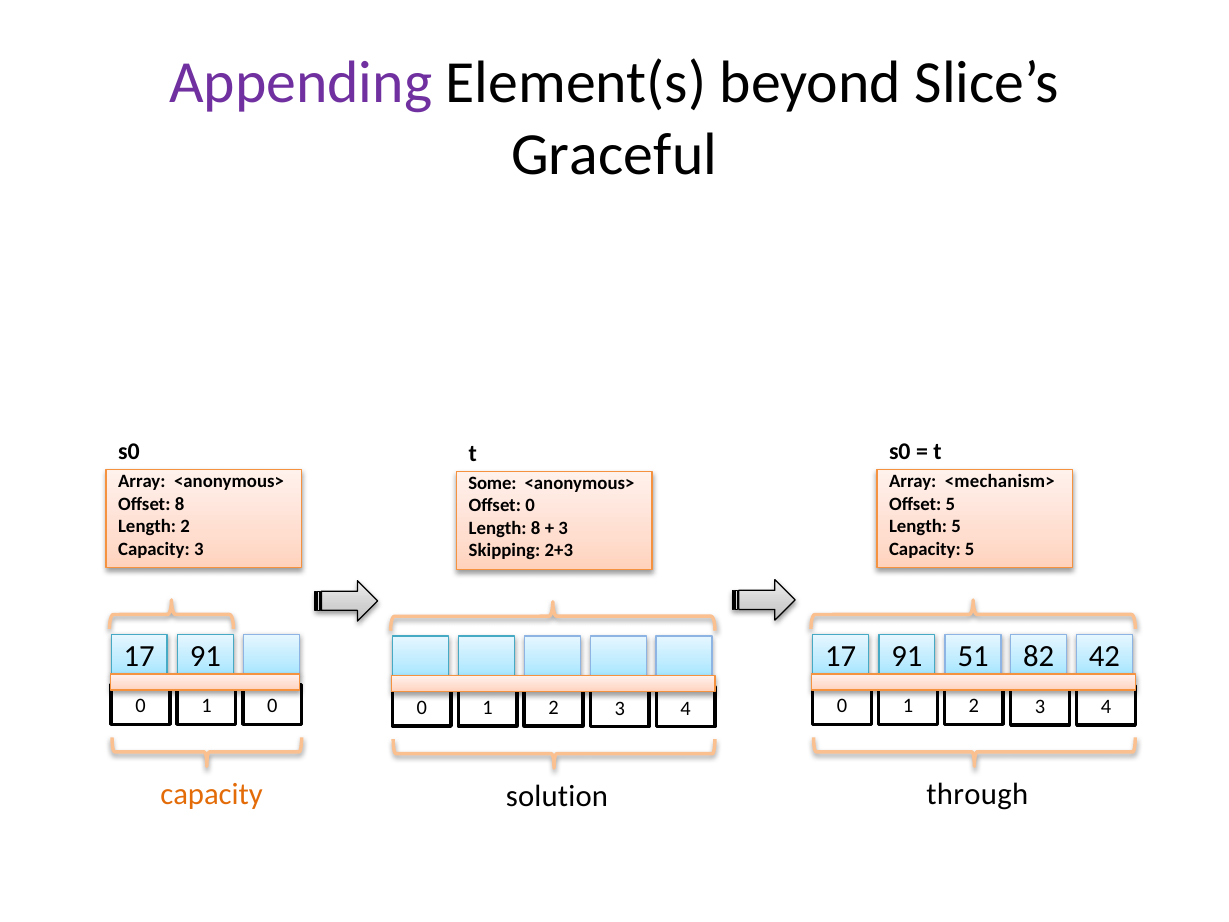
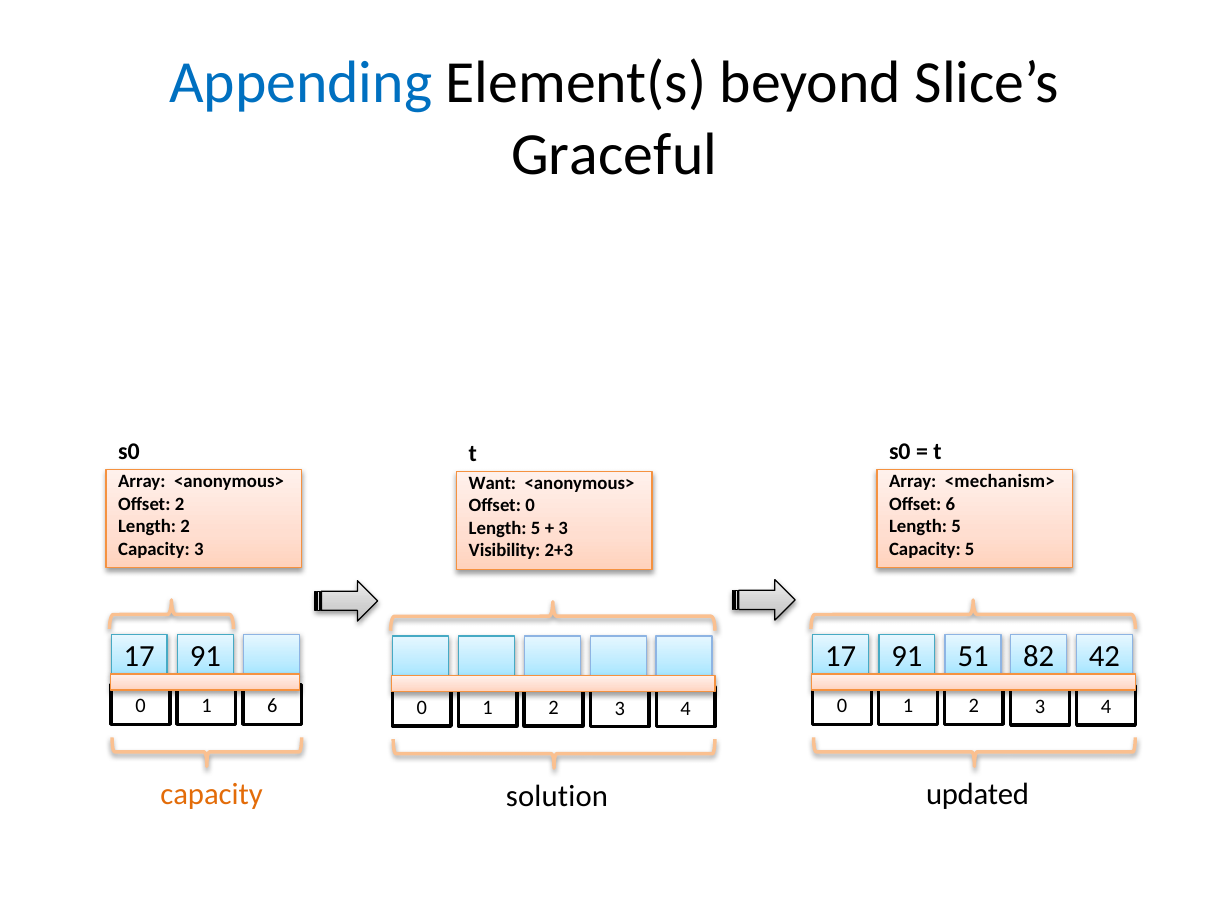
Appending colour: purple -> blue
Some: Some -> Want
Offset 8: 8 -> 2
Offset 5: 5 -> 6
8 at (536, 528): 8 -> 5
Skipping: Skipping -> Visibility
1 0: 0 -> 6
through: through -> updated
